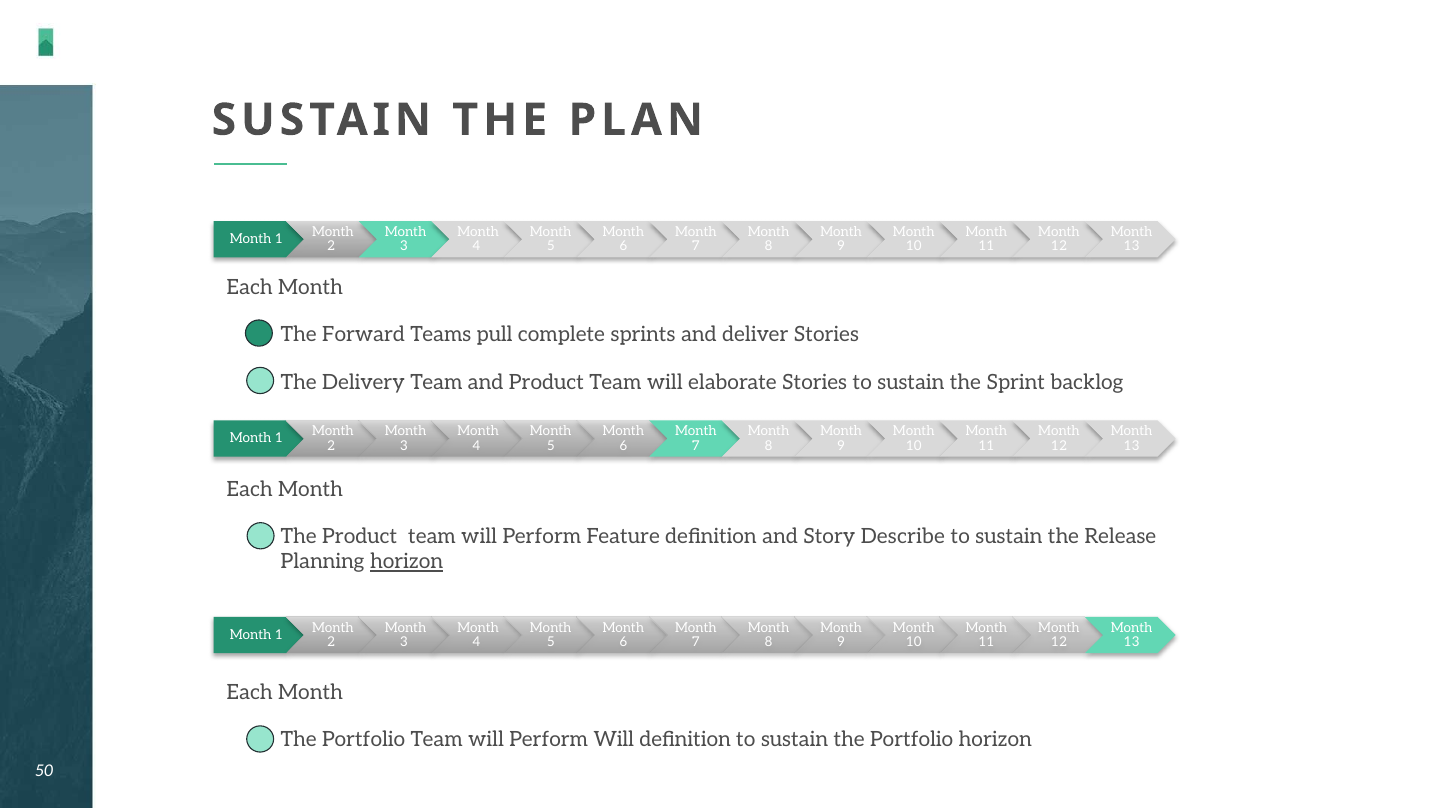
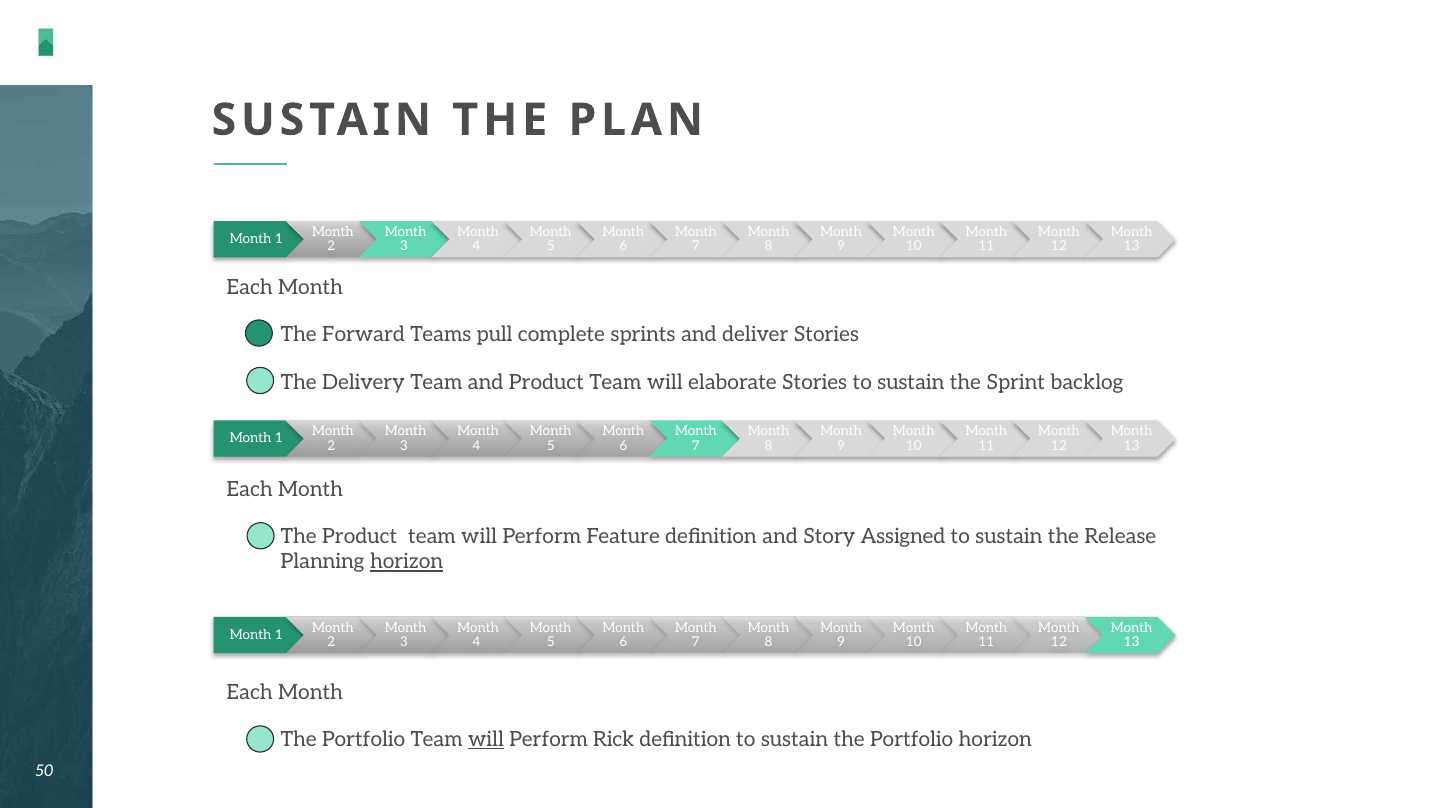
Describe: Describe -> Assigned
will at (486, 740) underline: none -> present
Perform Will: Will -> Rick
